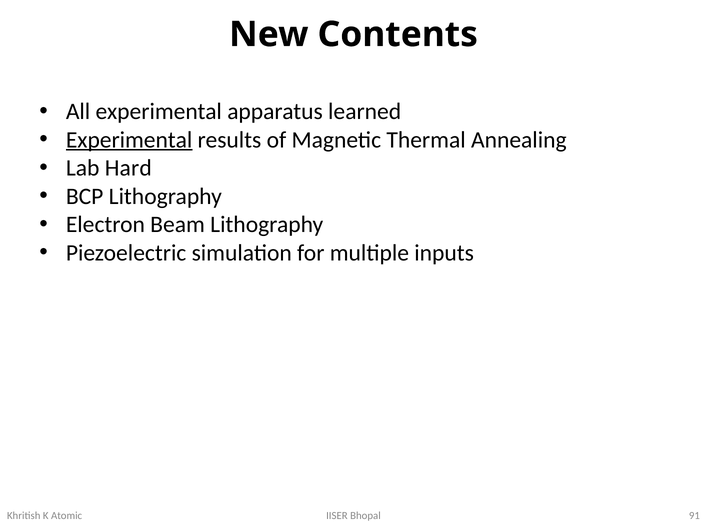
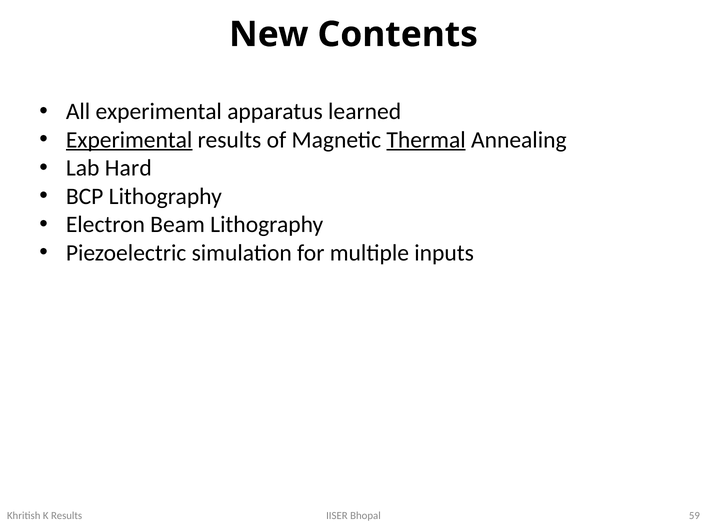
Thermal underline: none -> present
91: 91 -> 59
K Atomic: Atomic -> Results
